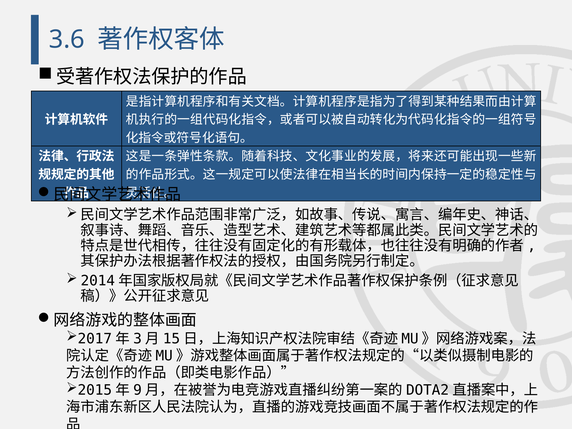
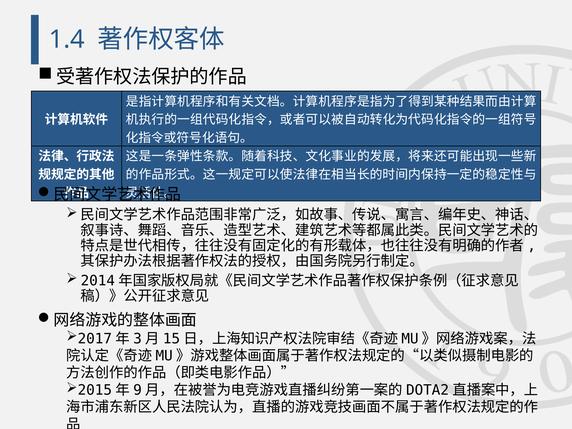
3.6: 3.6 -> 1.4
